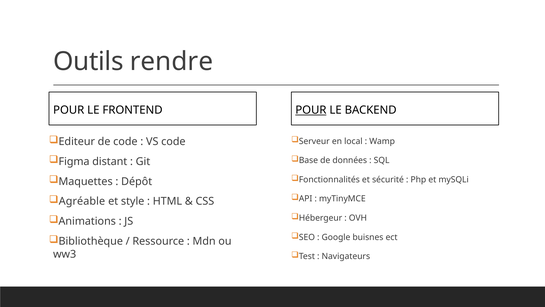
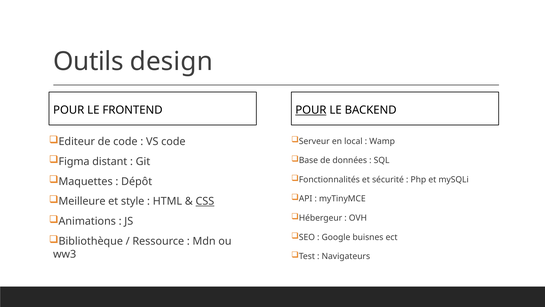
rendre: rendre -> design
Agréable: Agréable -> Meilleure
CSS underline: none -> present
